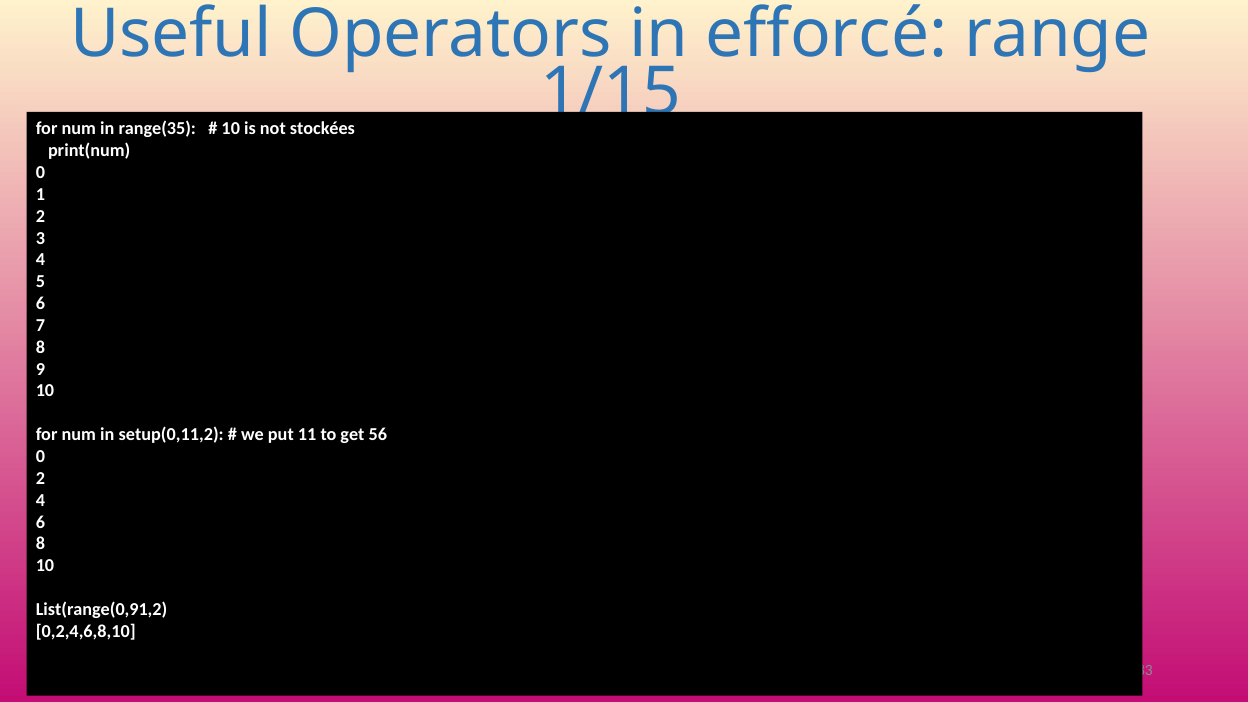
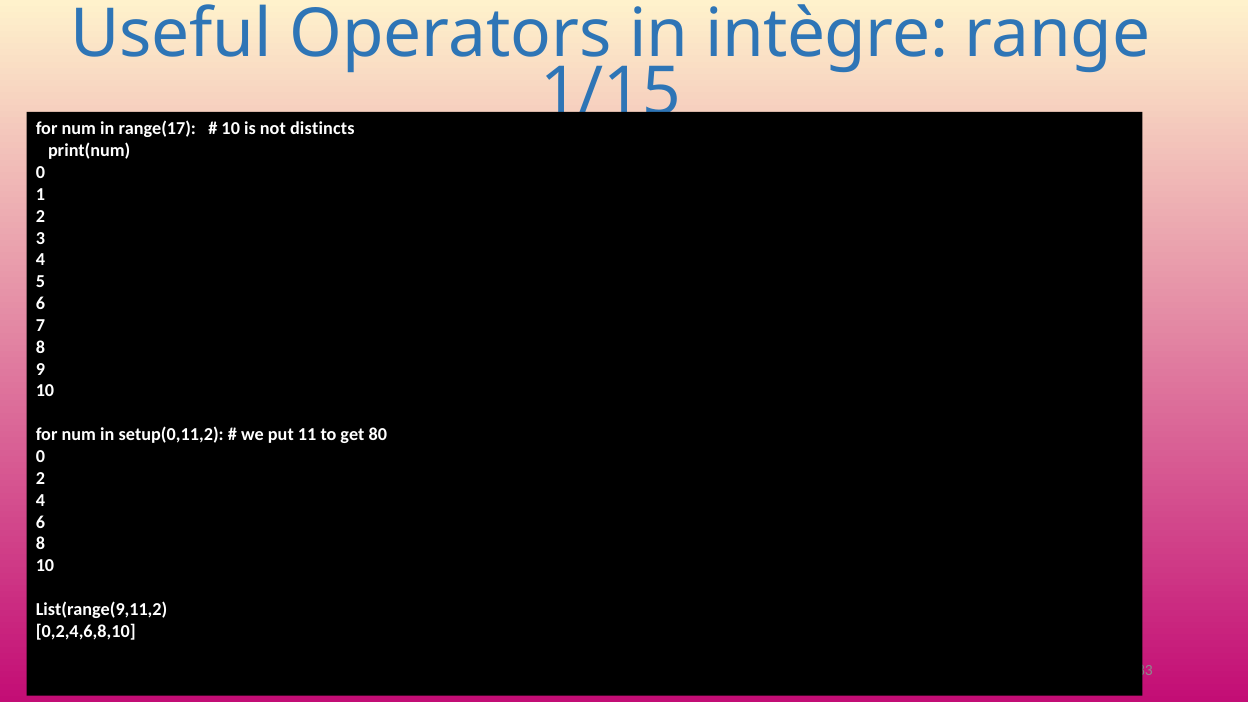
efforcé: efforcé -> intègre
range(35: range(35 -> range(17
stockées: stockées -> distincts
56: 56 -> 80
List(range(0,91,2: List(range(0,91,2 -> List(range(9,11,2
